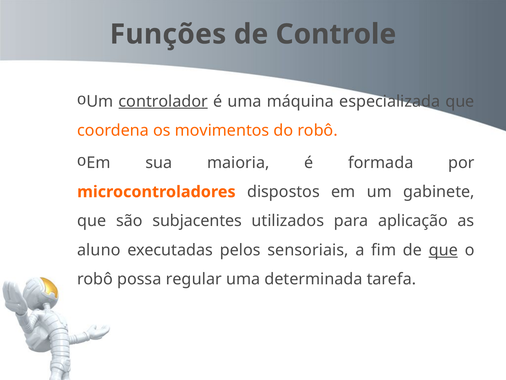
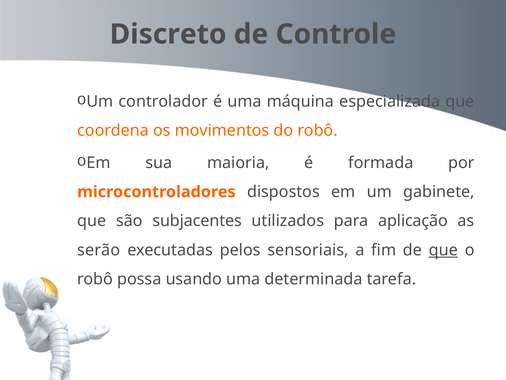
Funções: Funções -> Discreto
controlador underline: present -> none
aluno: aluno -> serão
regular: regular -> usando
